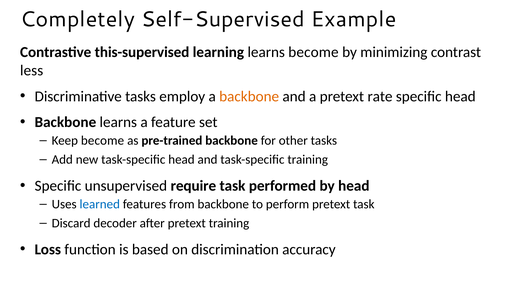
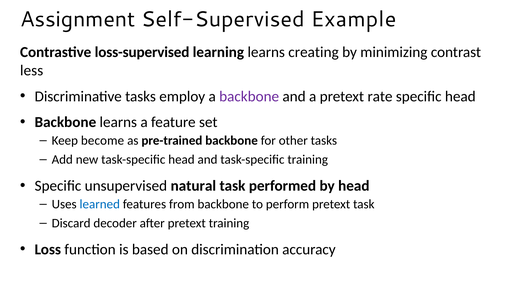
Completely: Completely -> Assignment
this-supervised: this-supervised -> loss-supervised
learns become: become -> creating
backbone at (249, 96) colour: orange -> purple
require: require -> natural
